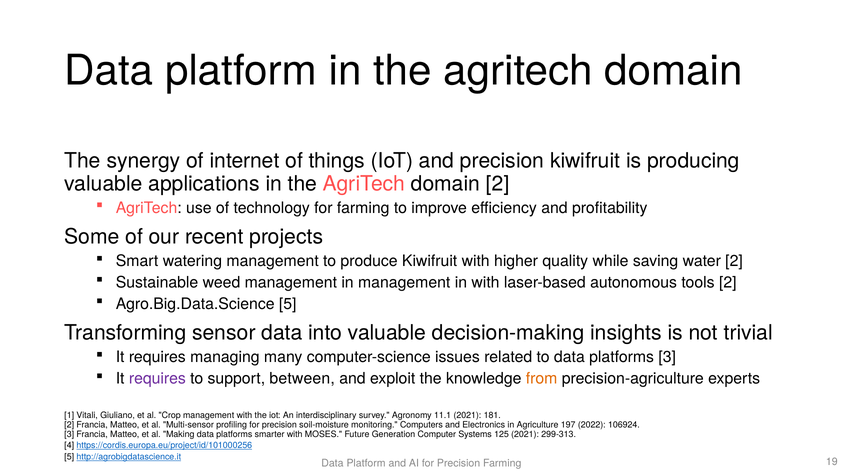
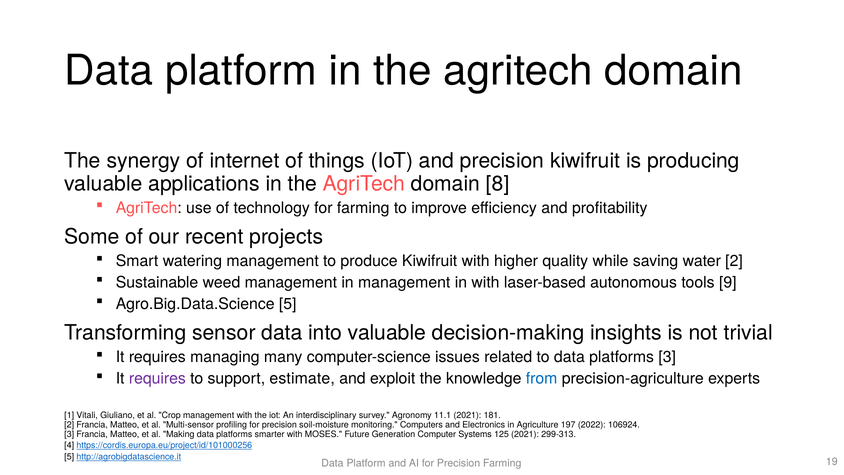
domain 2: 2 -> 8
tools 2: 2 -> 9
between: between -> estimate
from colour: orange -> blue
